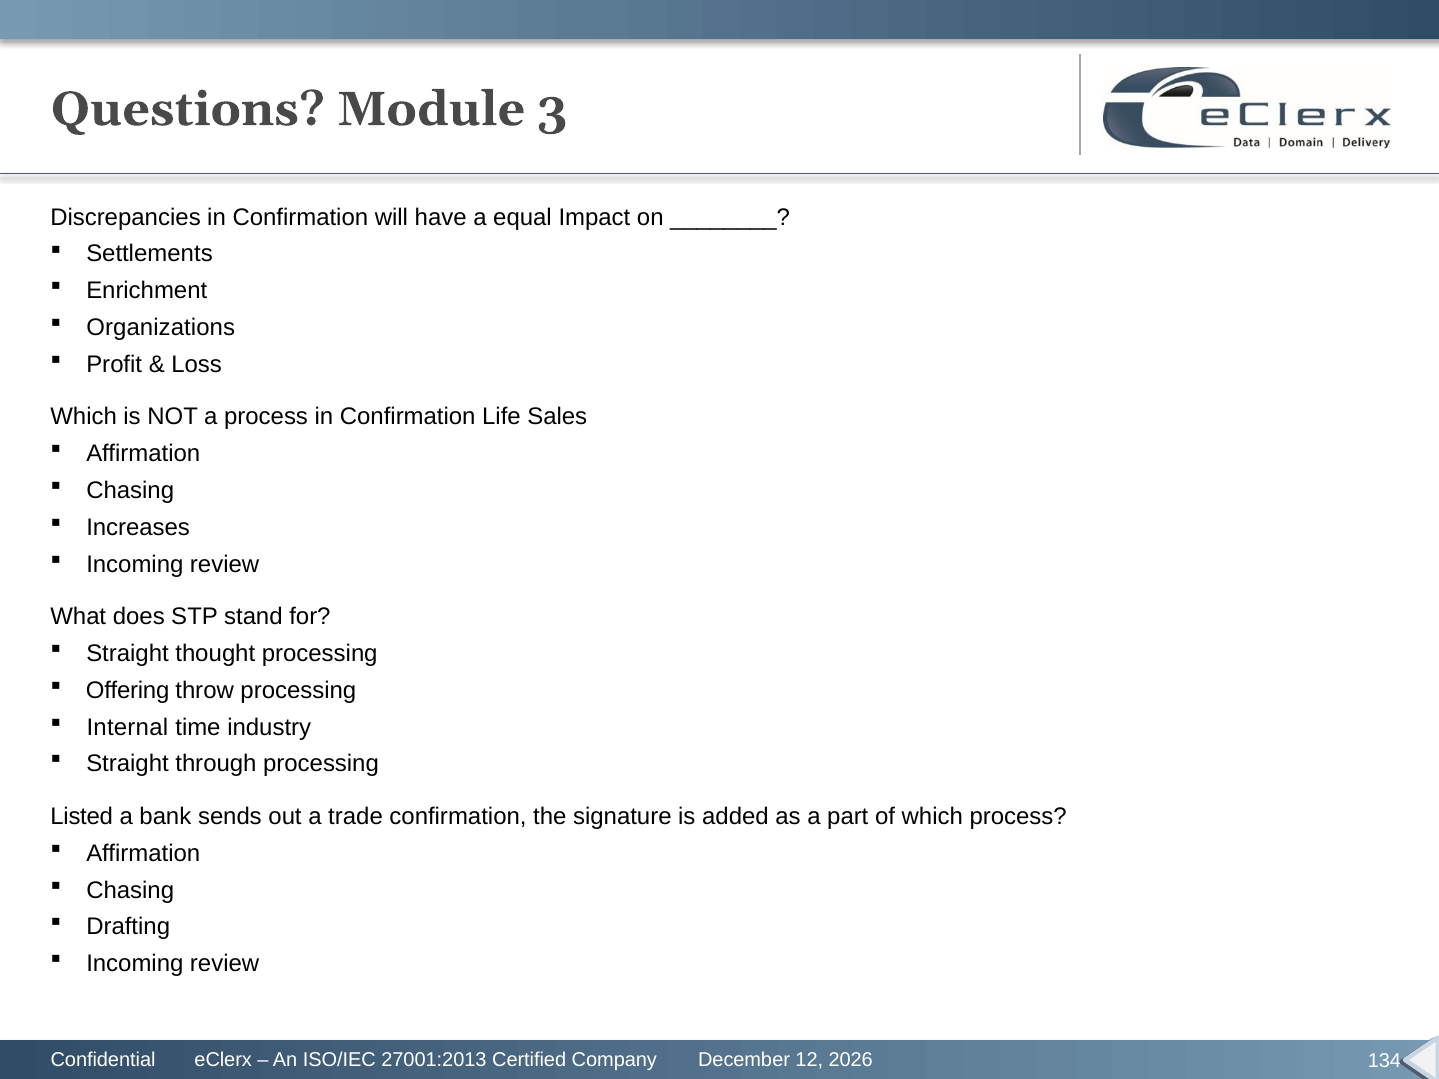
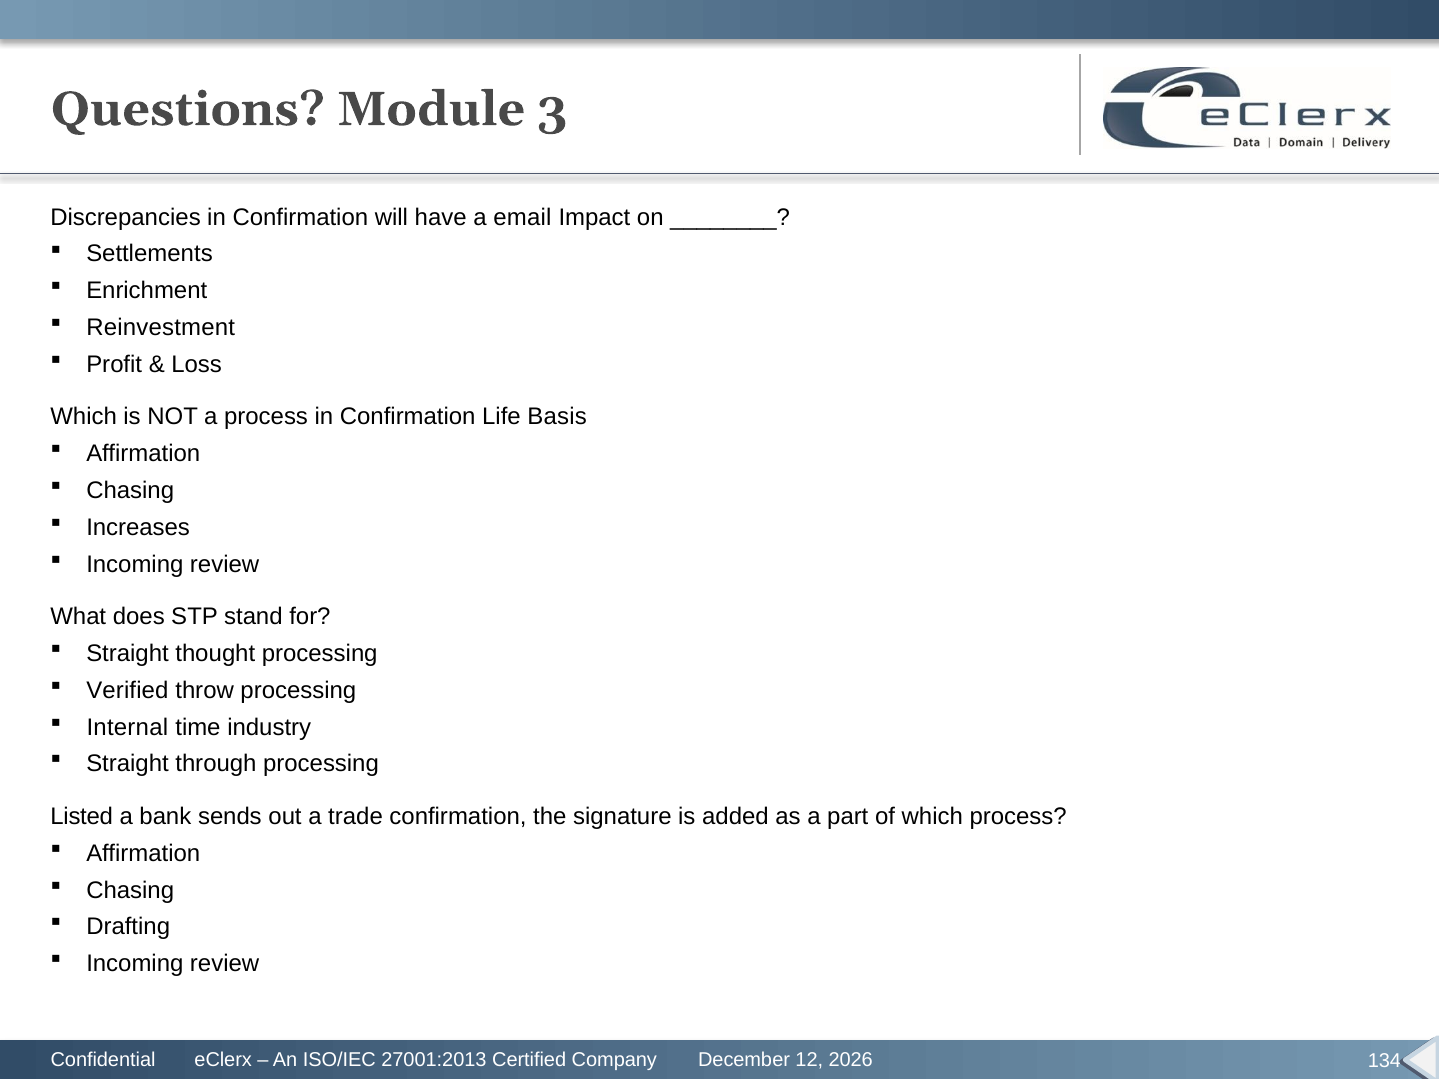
equal: equal -> email
Organizations: Organizations -> Reinvestment
Sales: Sales -> Basis
Offering: Offering -> Verified
